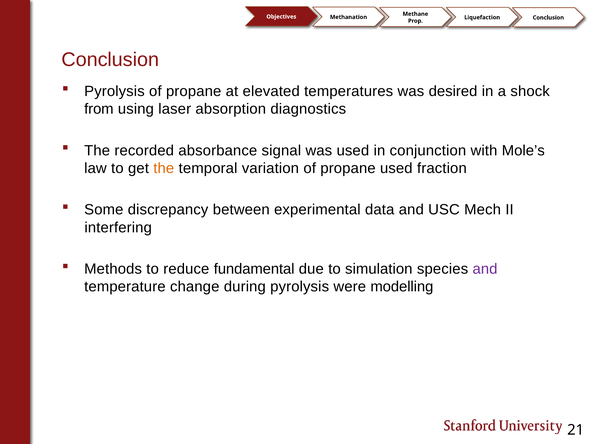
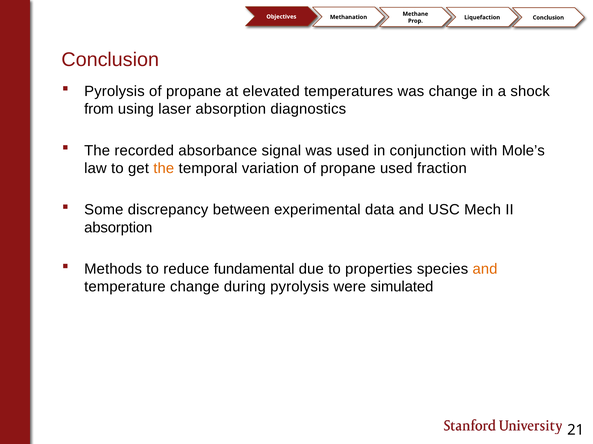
was desired: desired -> change
interfering at (118, 228): interfering -> absorption
simulation: simulation -> properties
and at (485, 269) colour: purple -> orange
modelling: modelling -> simulated
